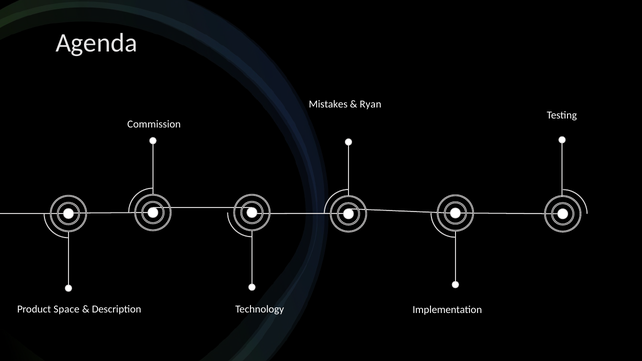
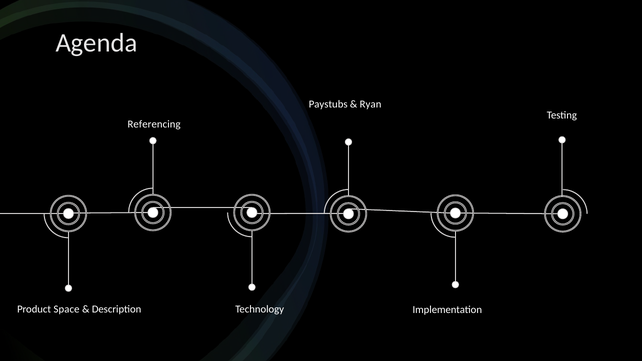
Mistakes: Mistakes -> Paystubs
Commission: Commission -> Referencing
